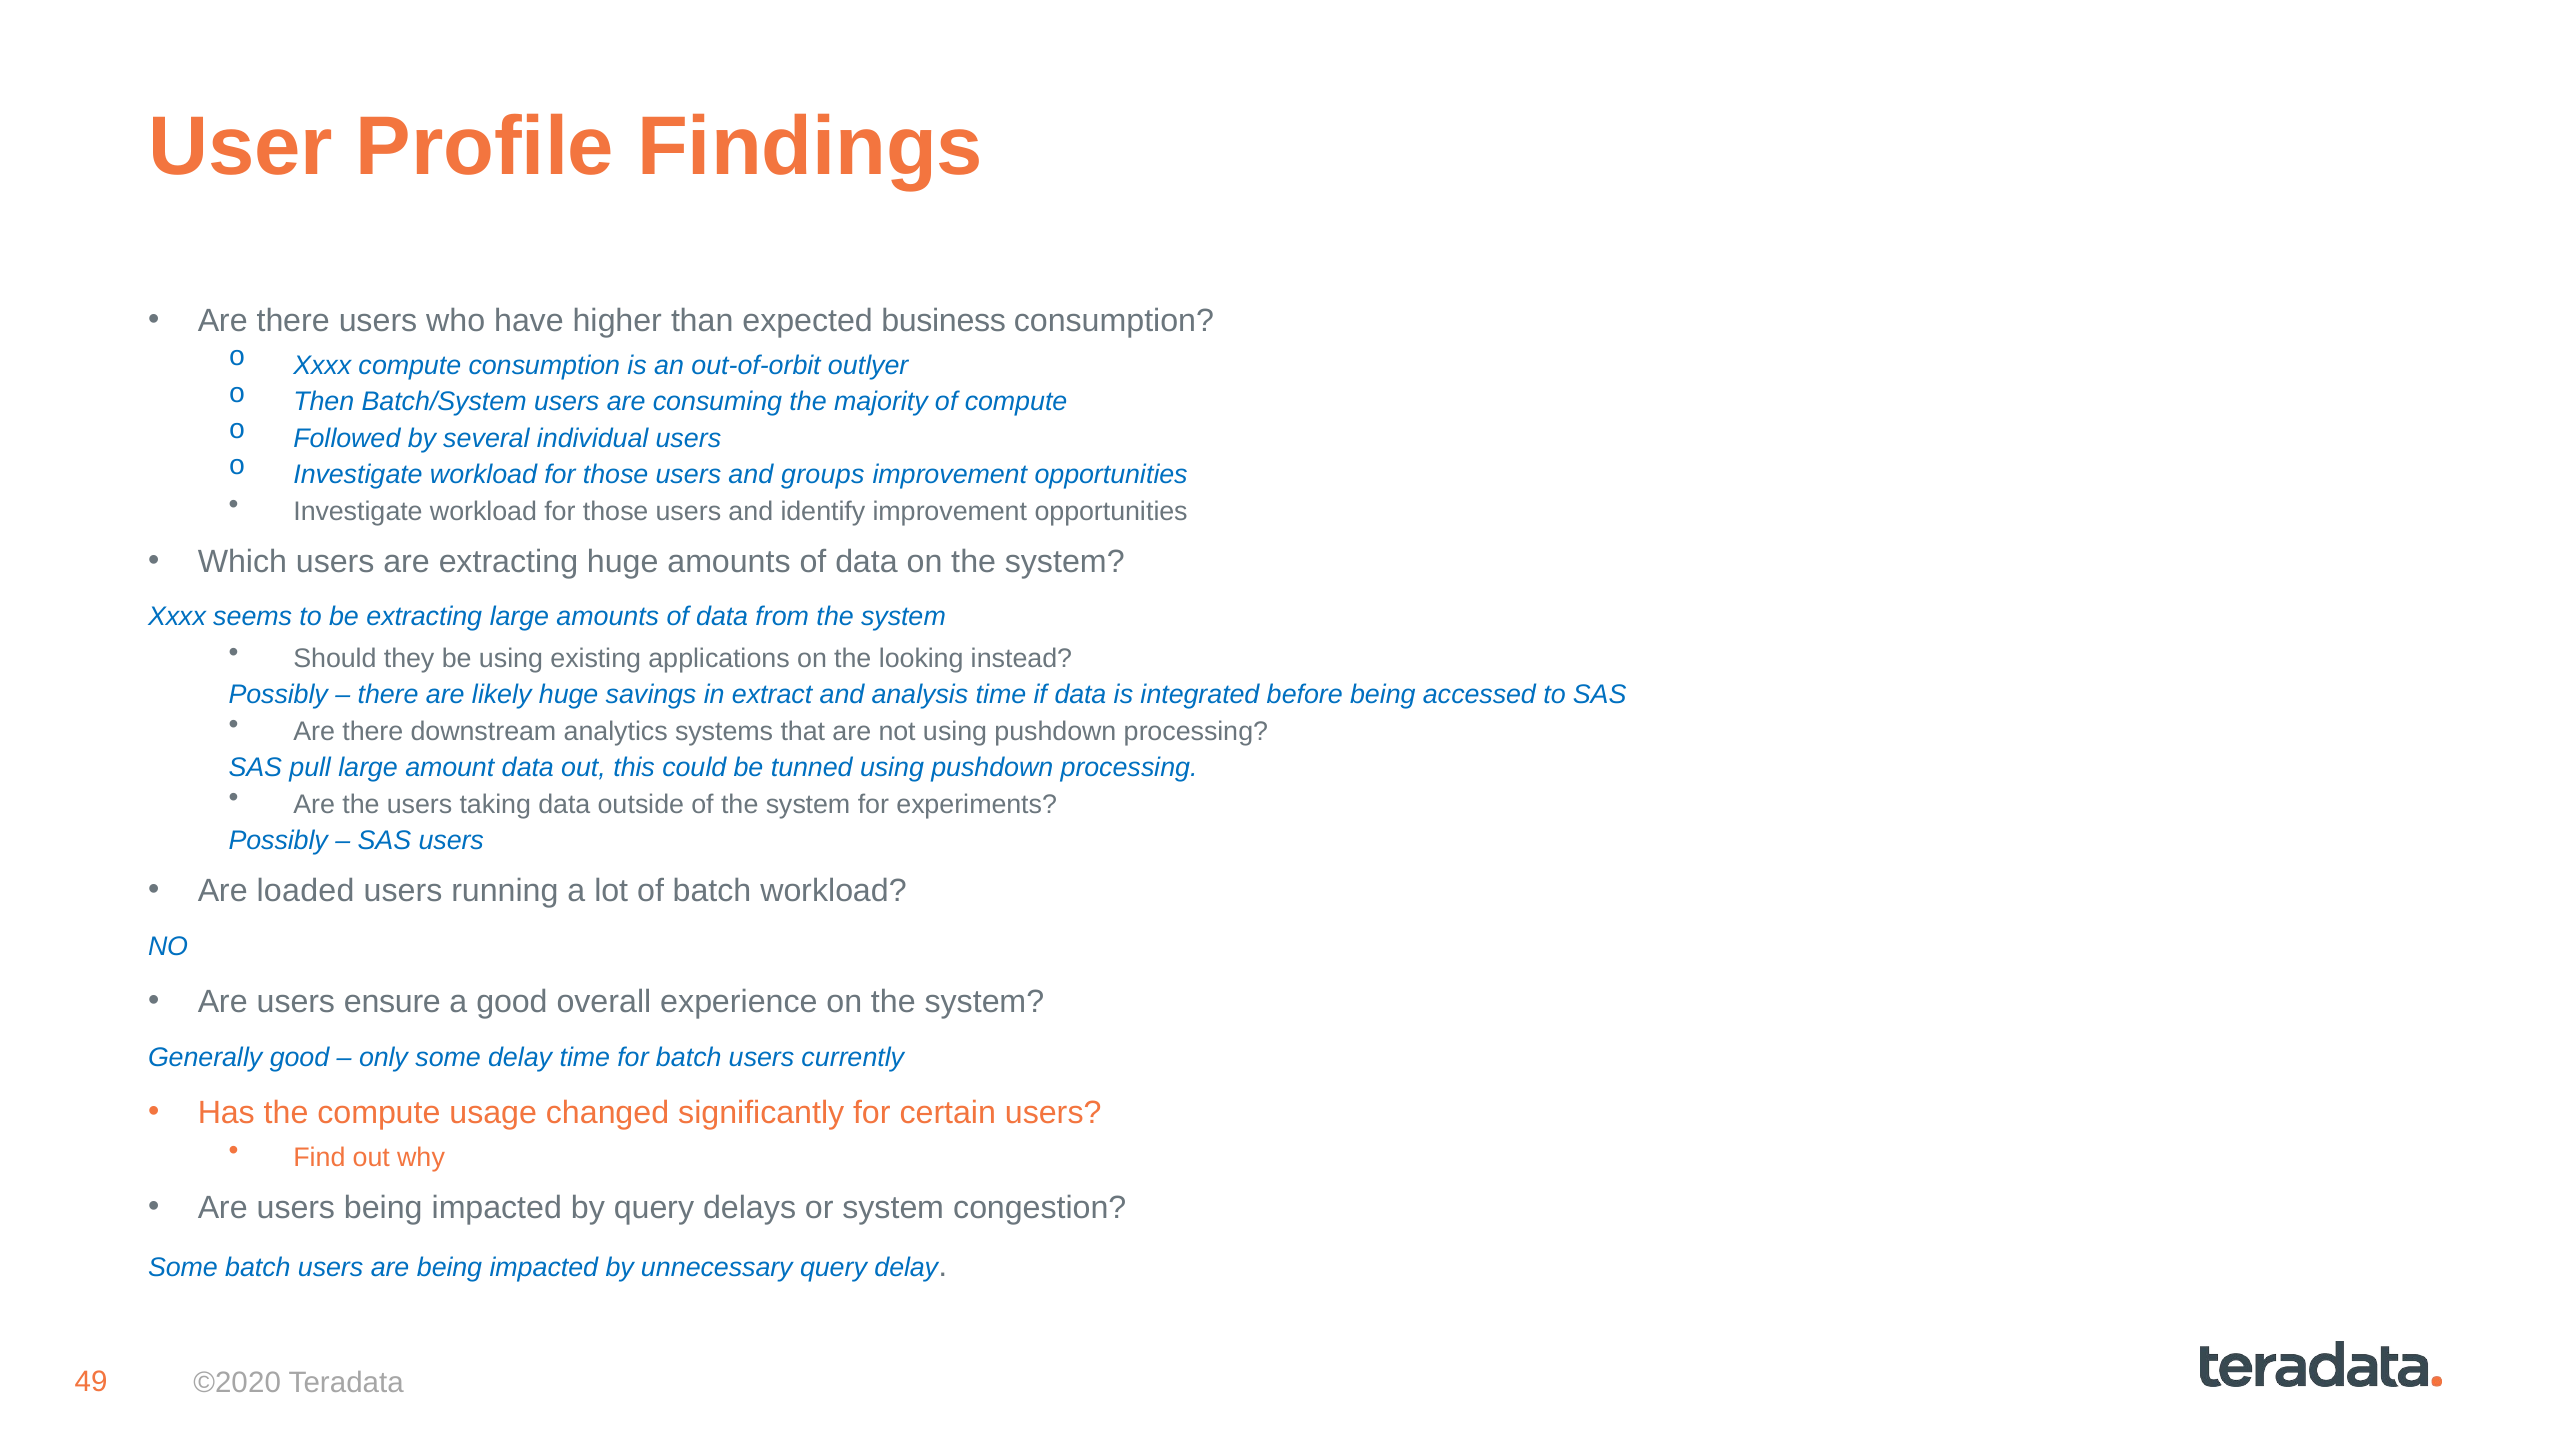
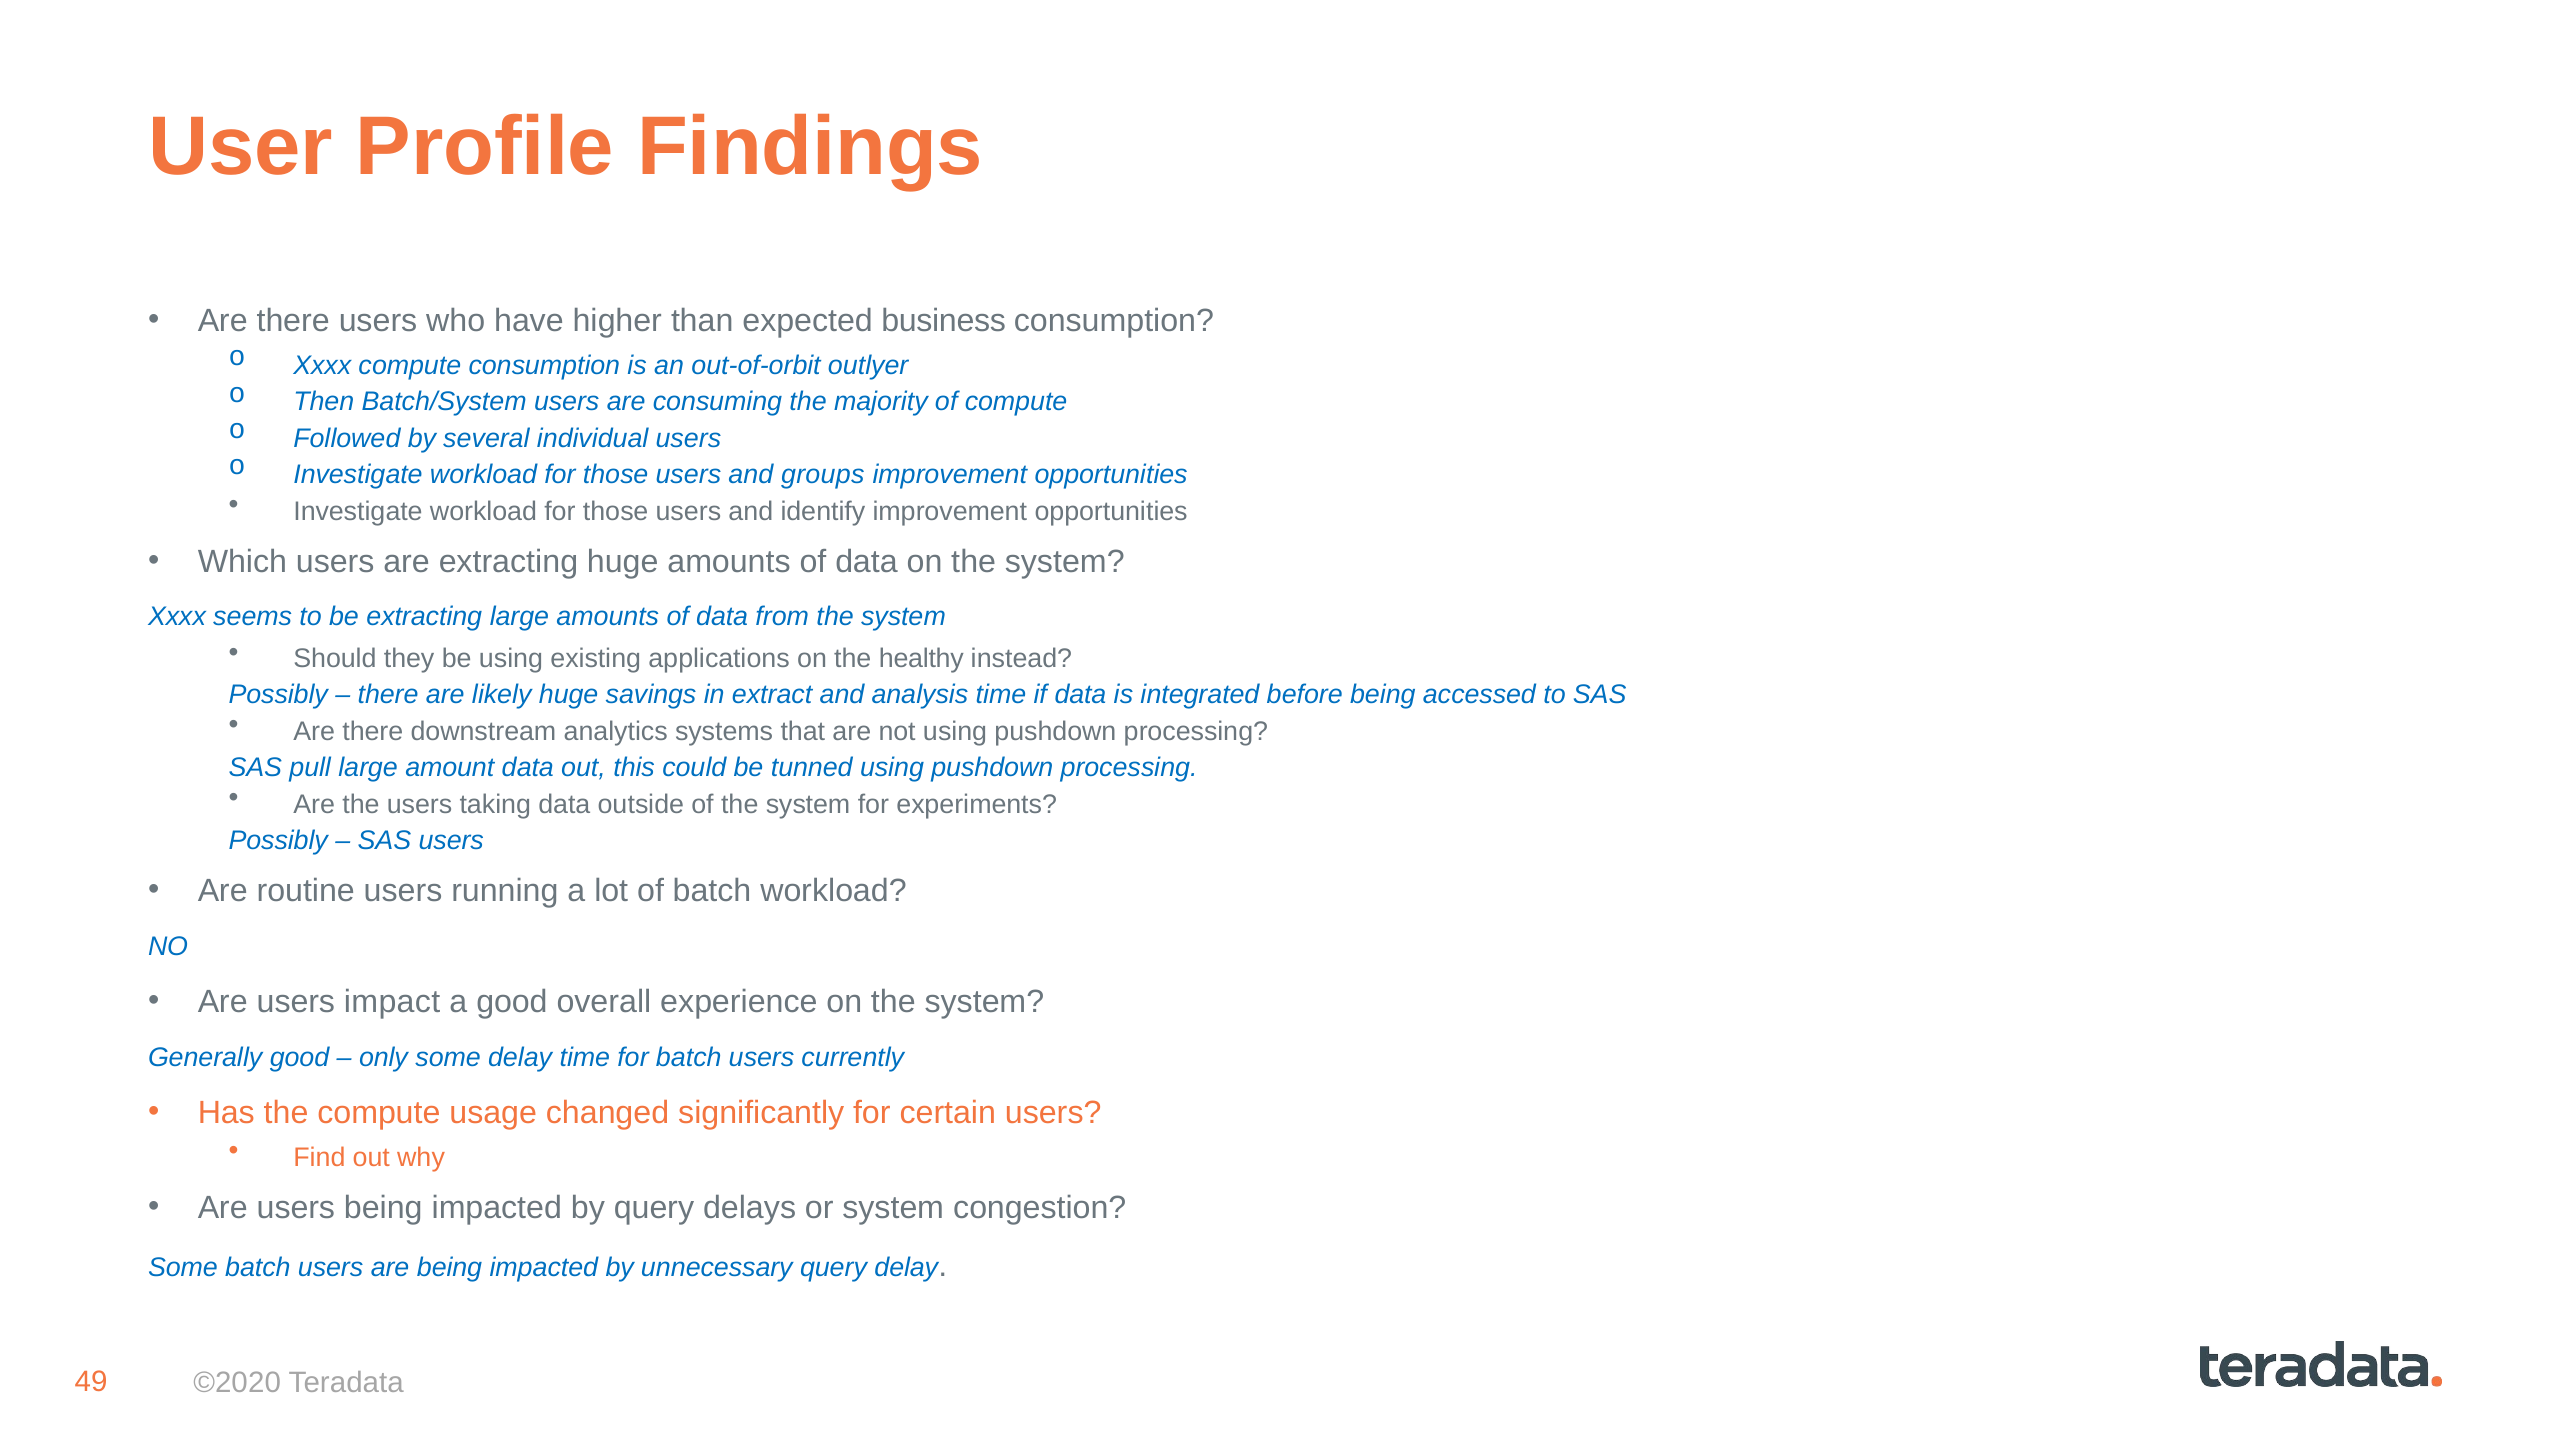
looking: looking -> healthy
loaded: loaded -> routine
ensure: ensure -> impact
